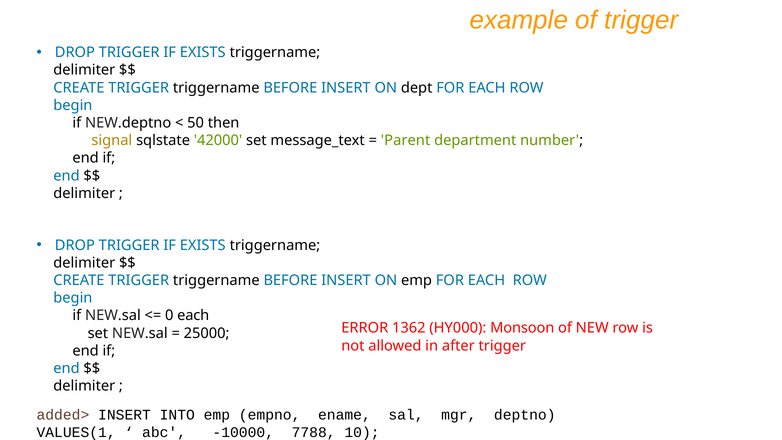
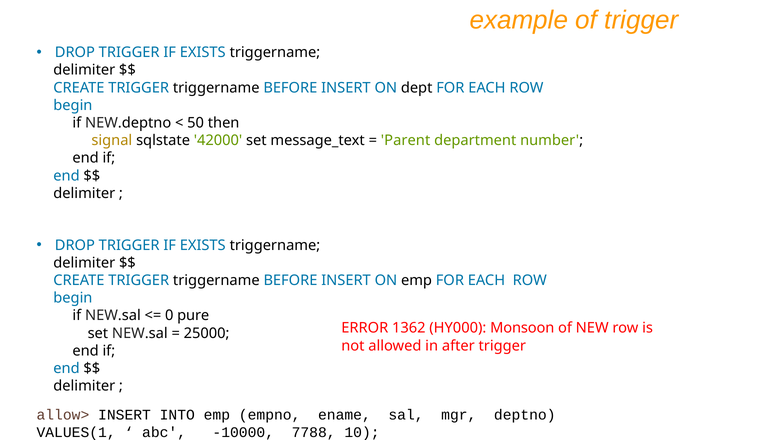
0 each: each -> pure
added>: added> -> allow>
